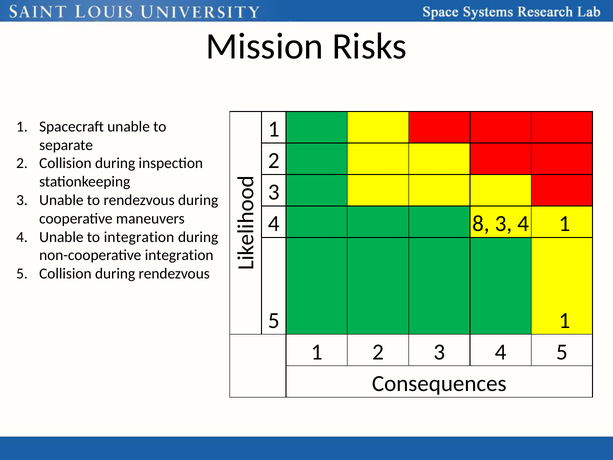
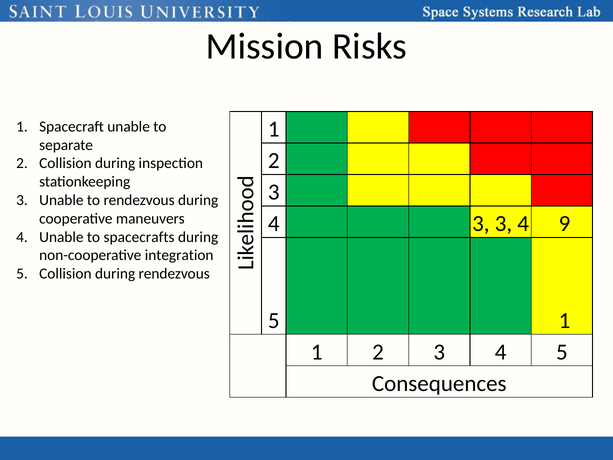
4 8: 8 -> 3
4 1: 1 -> 9
to integration: integration -> spacecrafts
